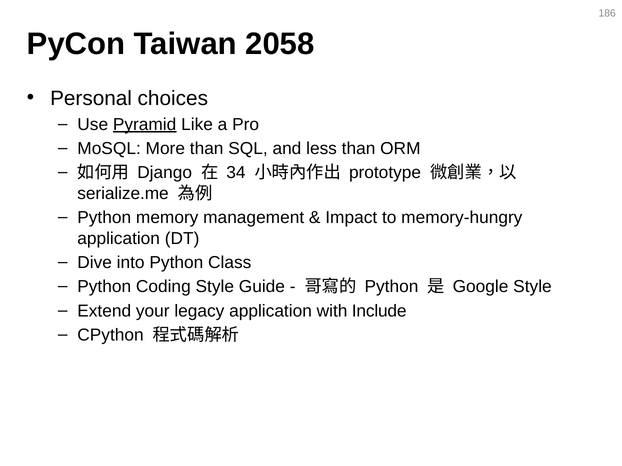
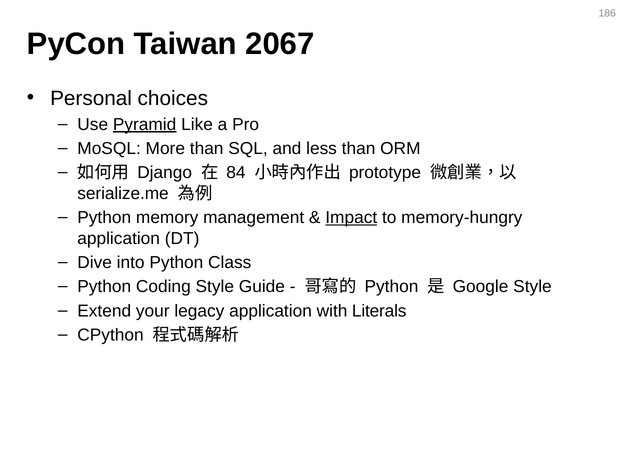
2058: 2058 -> 2067
34: 34 -> 84
Impact underline: none -> present
Include: Include -> Literals
